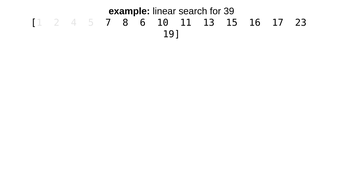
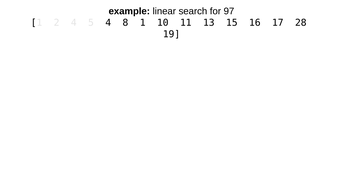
39: 39 -> 97
5 7: 7 -> 4
8 6: 6 -> 1
23: 23 -> 28
